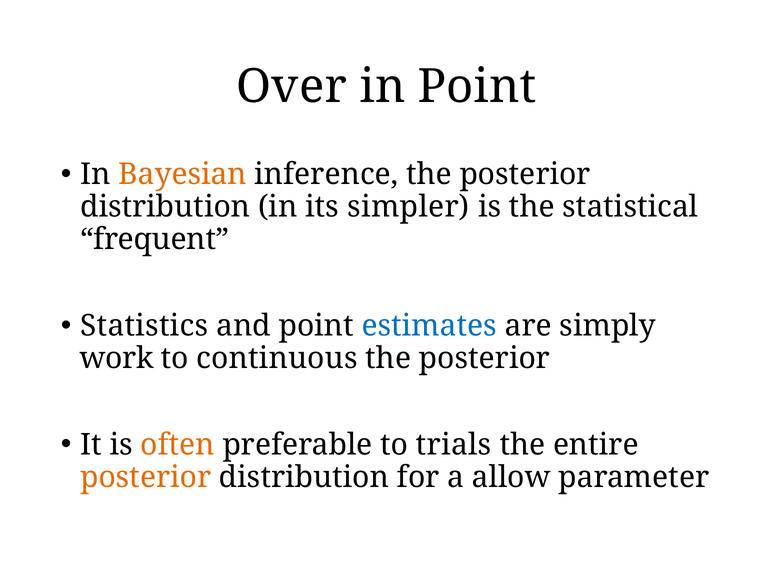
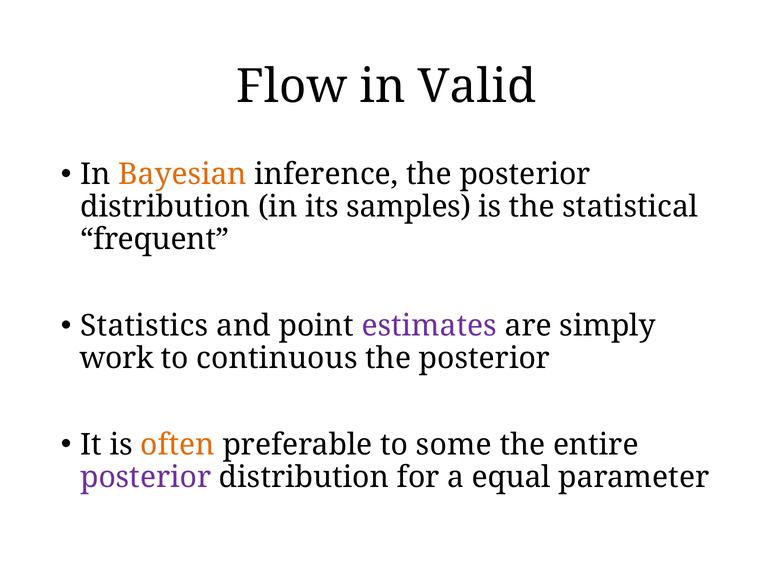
Over: Over -> Flow
in Point: Point -> Valid
simpler: simpler -> samples
estimates colour: blue -> purple
trials: trials -> some
posterior at (146, 477) colour: orange -> purple
allow: allow -> equal
